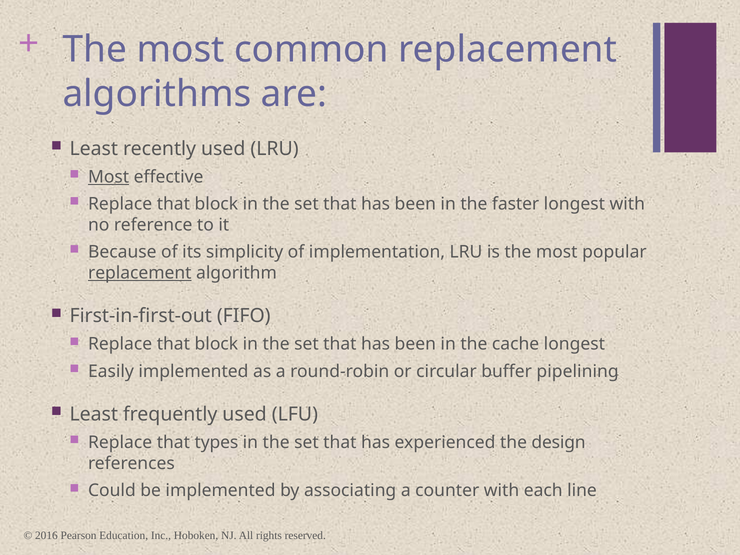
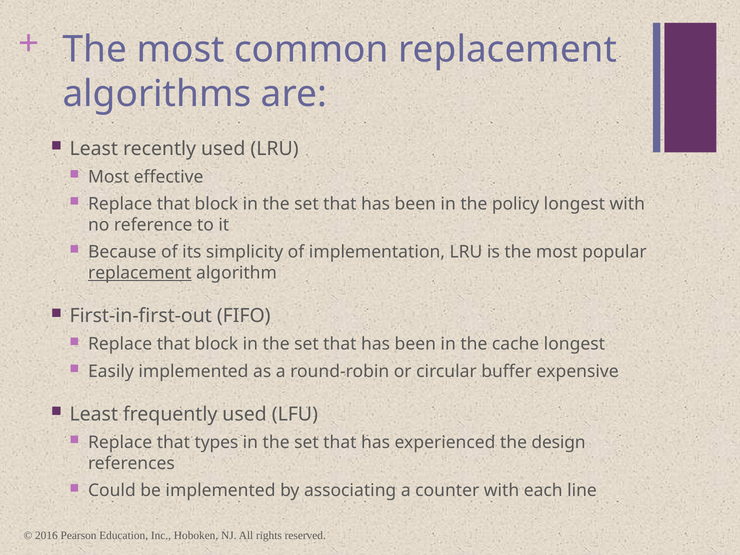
Most at (109, 177) underline: present -> none
faster: faster -> policy
pipelining: pipelining -> expensive
